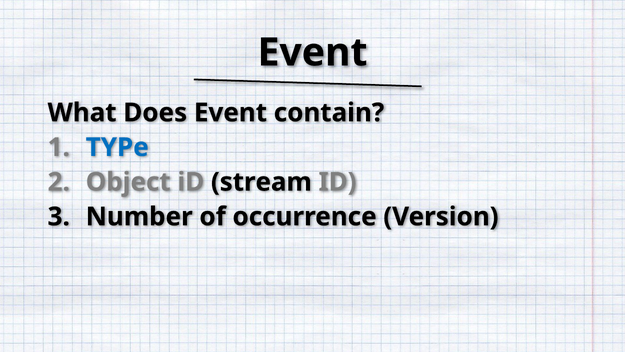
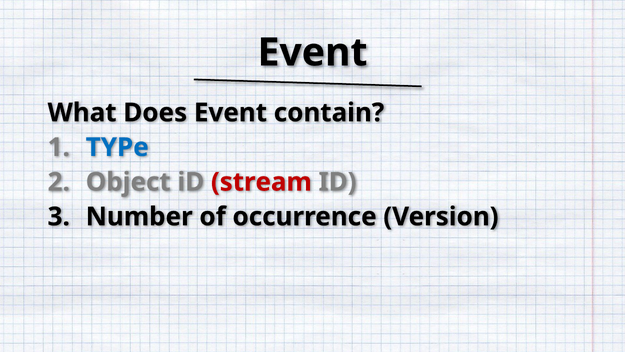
stream colour: black -> red
